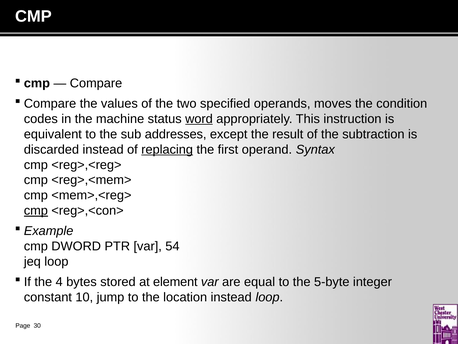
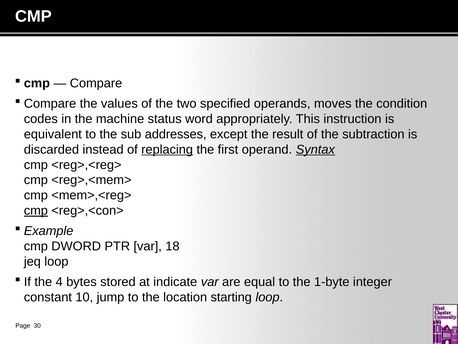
word underline: present -> none
Syntax underline: none -> present
54: 54 -> 18
element: element -> indicate
5-byte: 5-byte -> 1-byte
location instead: instead -> starting
